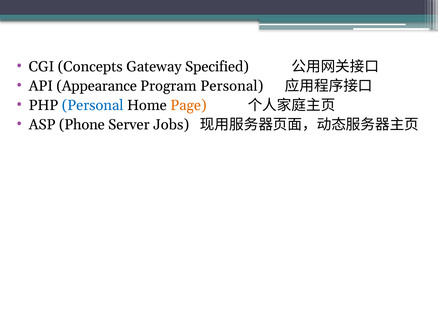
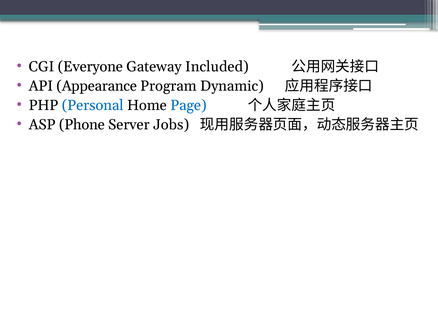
Concepts: Concepts -> Everyone
Specified: Specified -> Included
Program Personal: Personal -> Dynamic
Page colour: orange -> blue
